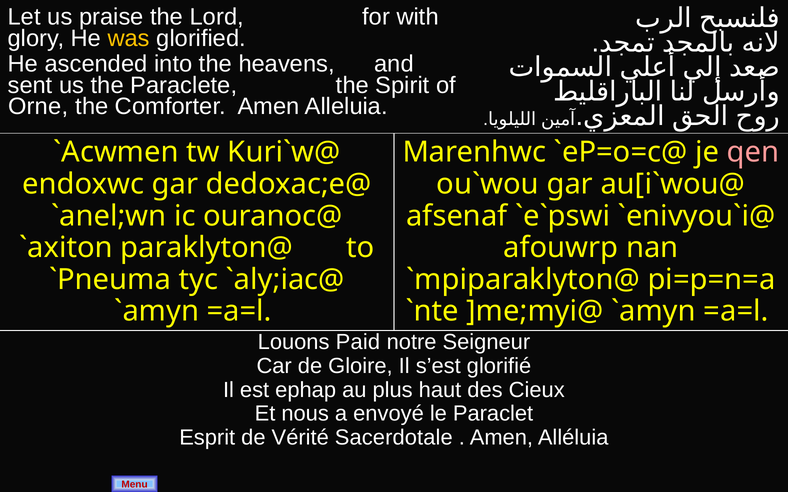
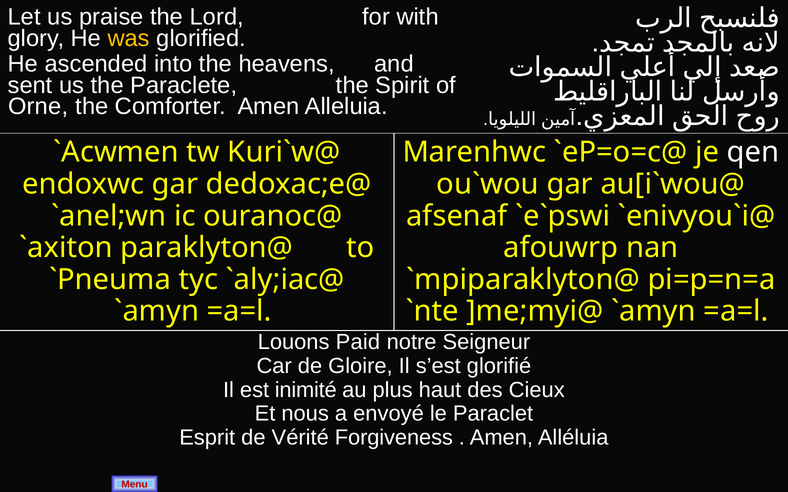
qen colour: pink -> white
ephap: ephap -> inimité
Sacerdotale: Sacerdotale -> Forgiveness
